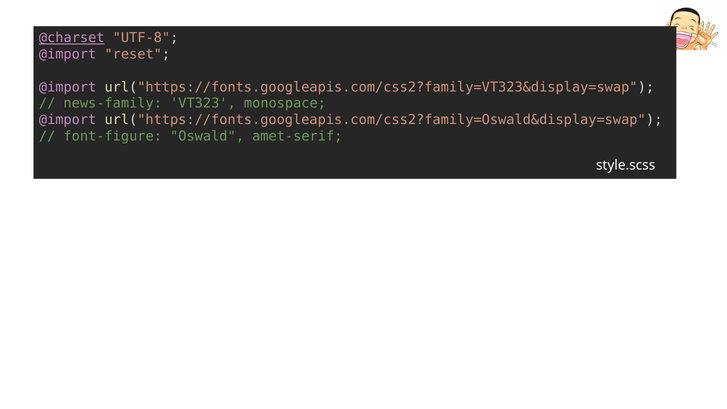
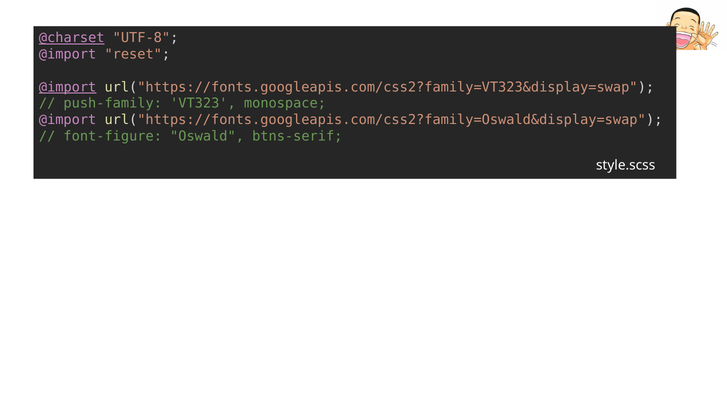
@import at (68, 87) underline: none -> present
news-family: news-family -> push-family
amet-serif: amet-serif -> btns-serif
